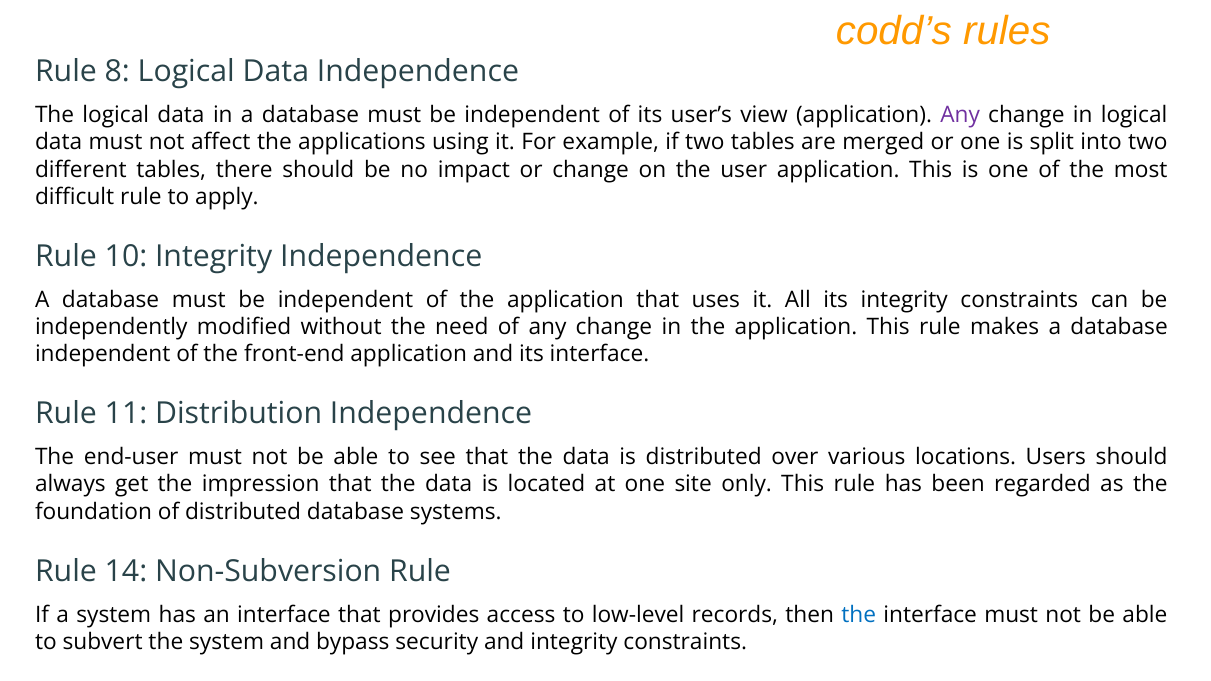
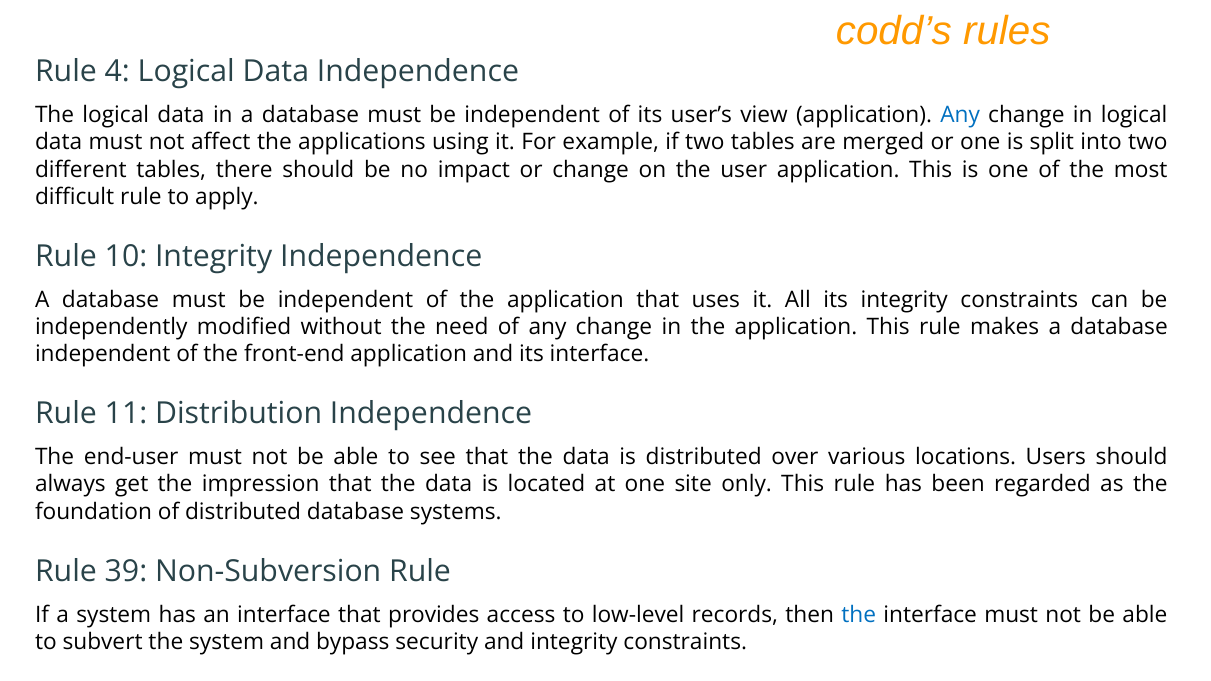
8: 8 -> 4
Any at (960, 115) colour: purple -> blue
14: 14 -> 39
